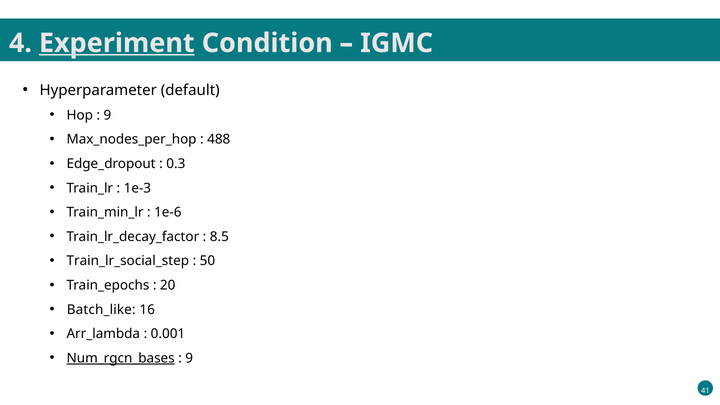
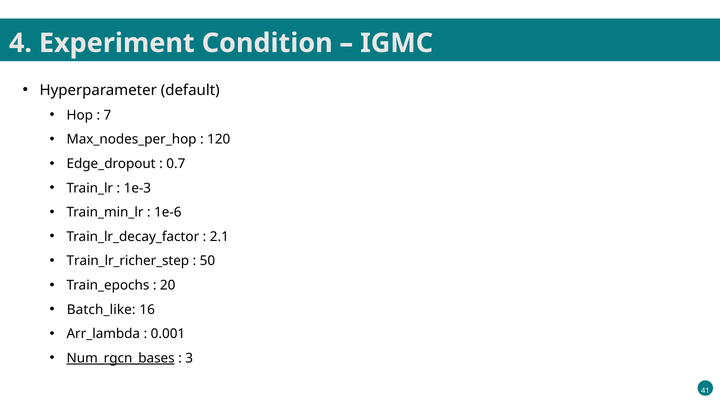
Experiment underline: present -> none
9 at (107, 115): 9 -> 7
488: 488 -> 120
0.3: 0.3 -> 0.7
8.5: 8.5 -> 2.1
Train_lr_social_step: Train_lr_social_step -> Train_lr_richer_step
9 at (189, 358): 9 -> 3
